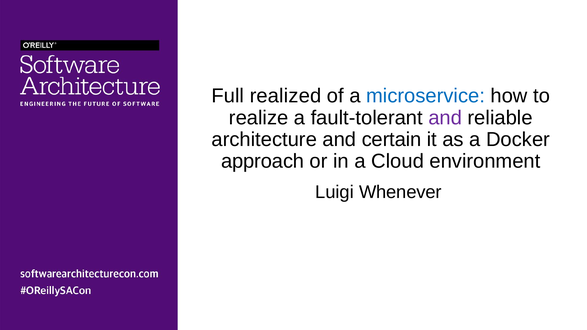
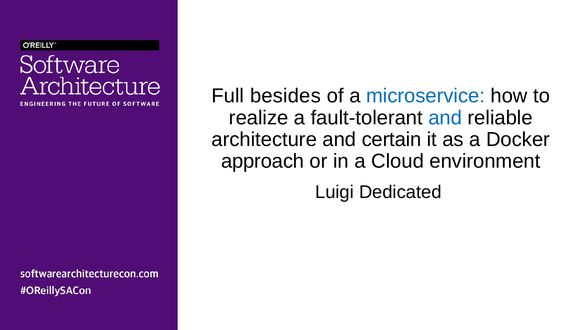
realized: realized -> besides
and at (445, 118) colour: purple -> blue
Whenever: Whenever -> Dedicated
